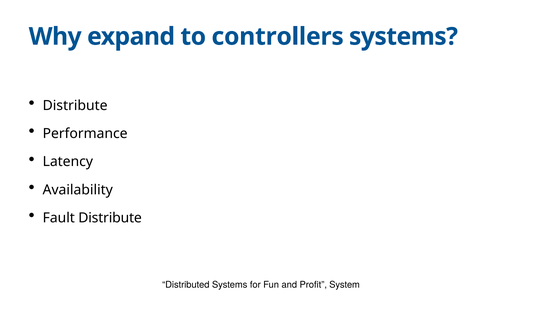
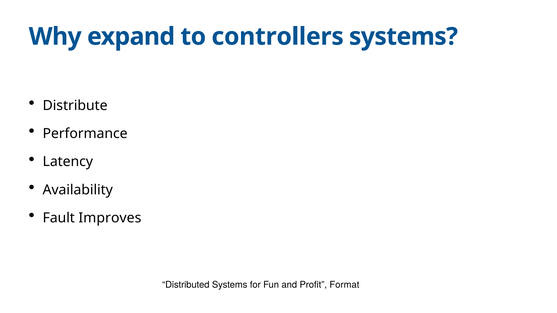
Fault Distribute: Distribute -> Improves
System: System -> Format
